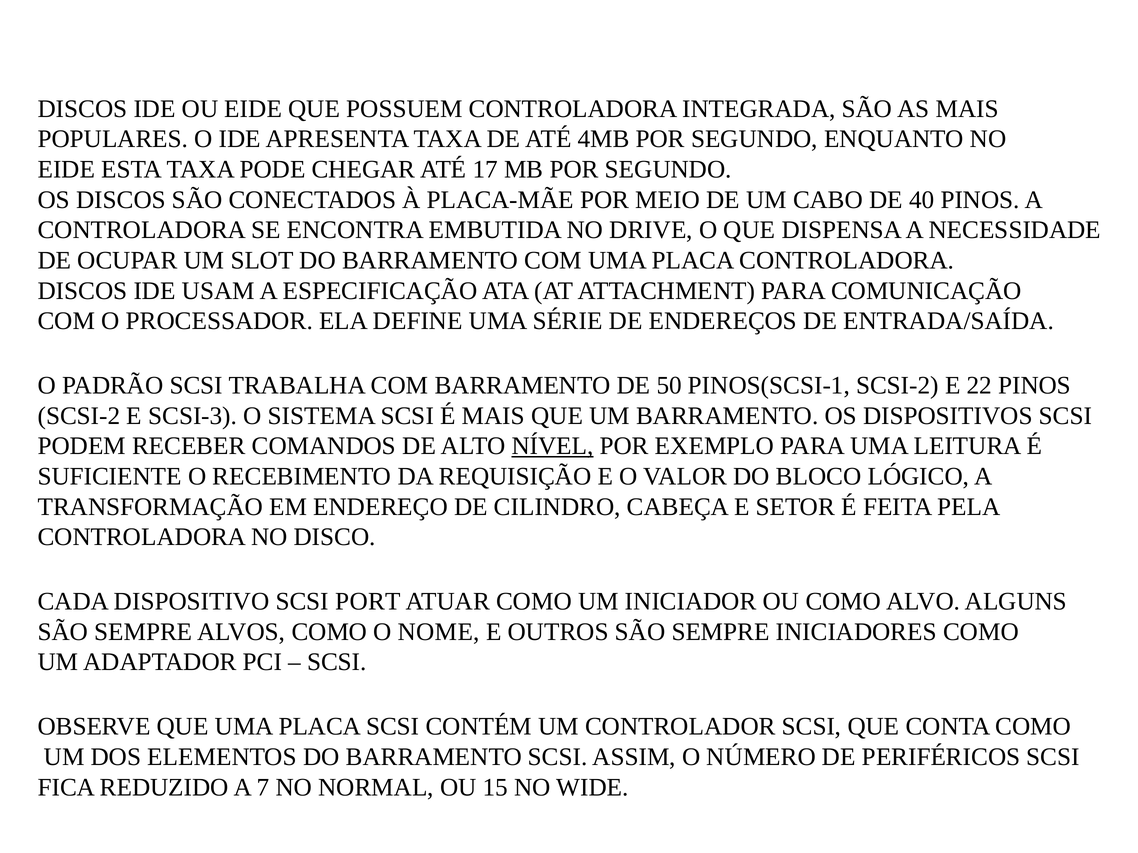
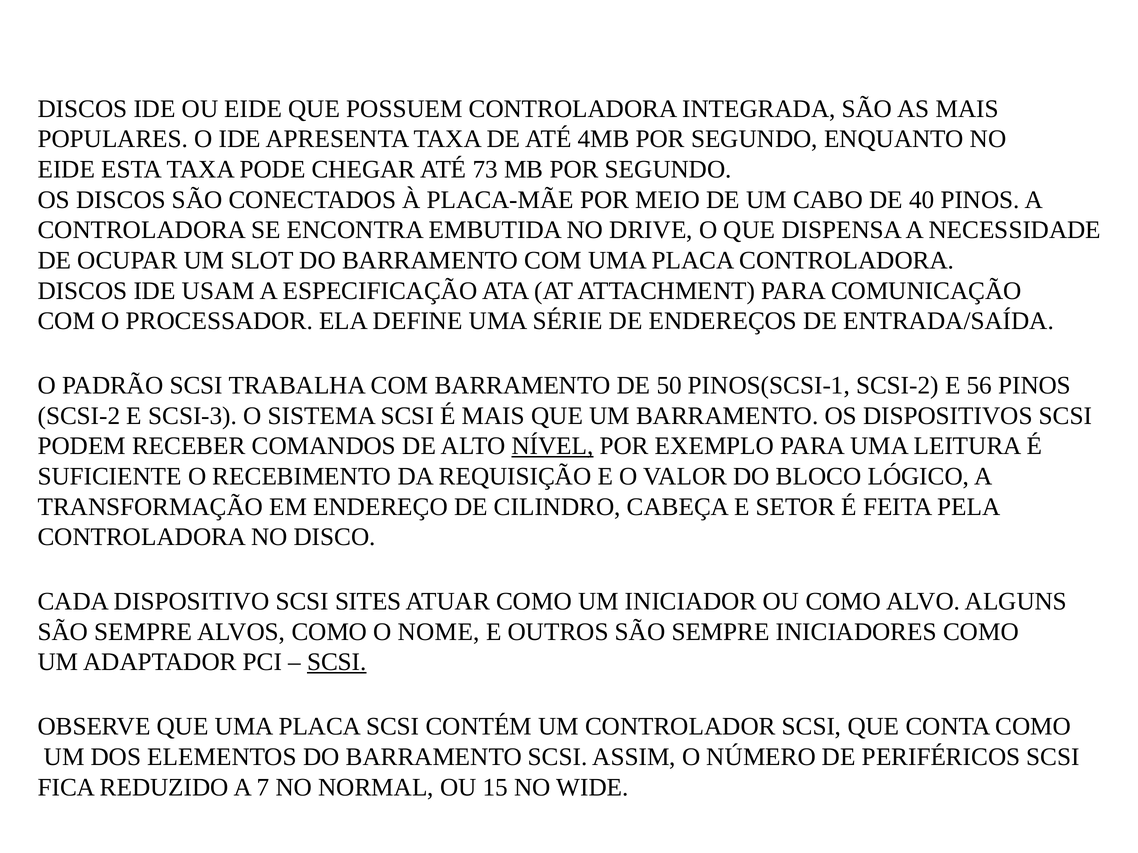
17: 17 -> 73
22: 22 -> 56
PORT: PORT -> SITES
SCSI at (337, 662) underline: none -> present
